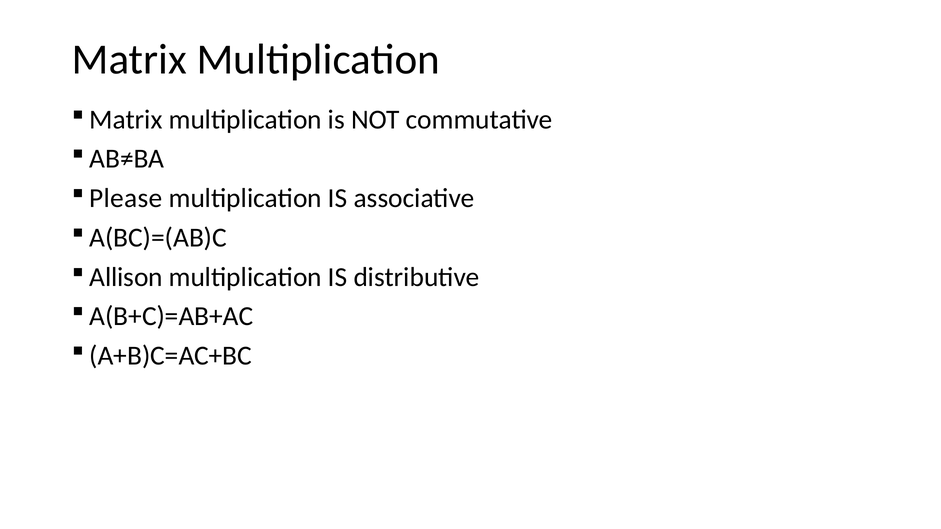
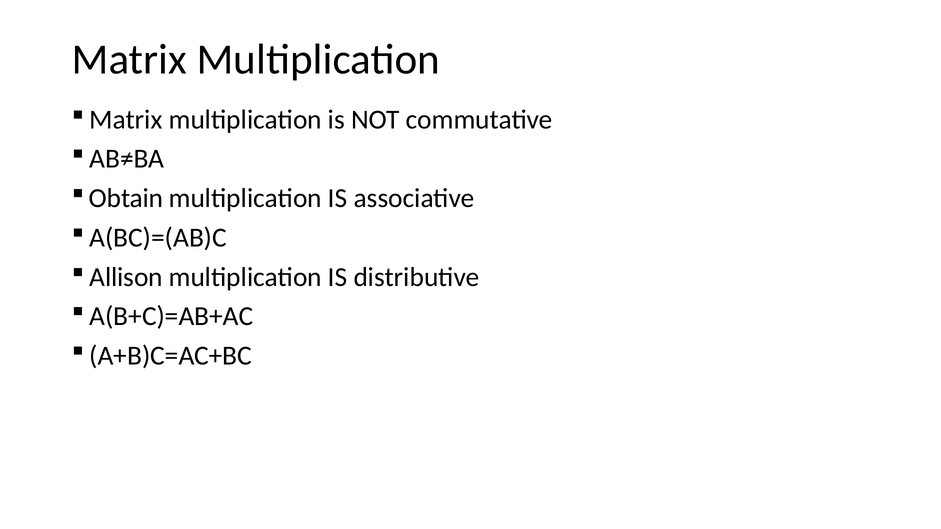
Please: Please -> Obtain
